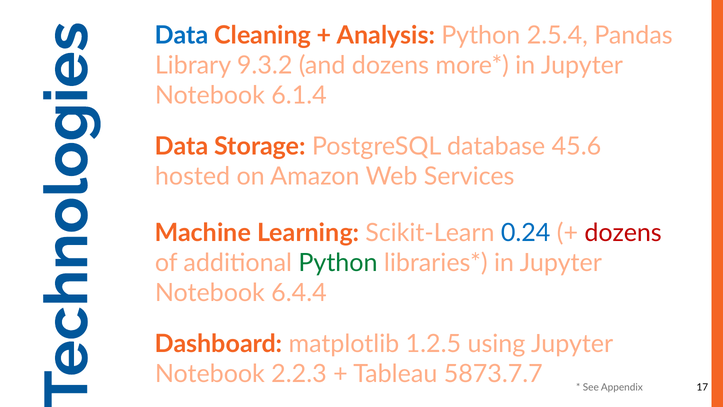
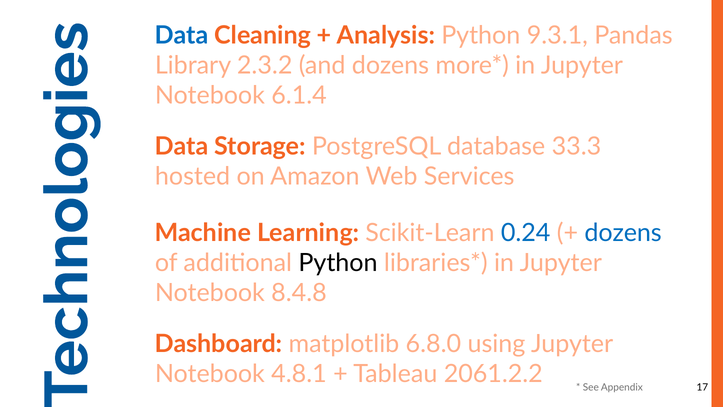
2.5.4: 2.5.4 -> 9.3.1
9.3.2: 9.3.2 -> 2.3.2
45.6: 45.6 -> 33.3
dozens at (623, 233) colour: red -> blue
Python at (338, 263) colour: green -> black
6.4.4: 6.4.4 -> 8.4.8
1.2.5: 1.2.5 -> 6.8.0
2.2.3: 2.2.3 -> 4.8.1
5873.7.7: 5873.7.7 -> 2061.2.2
